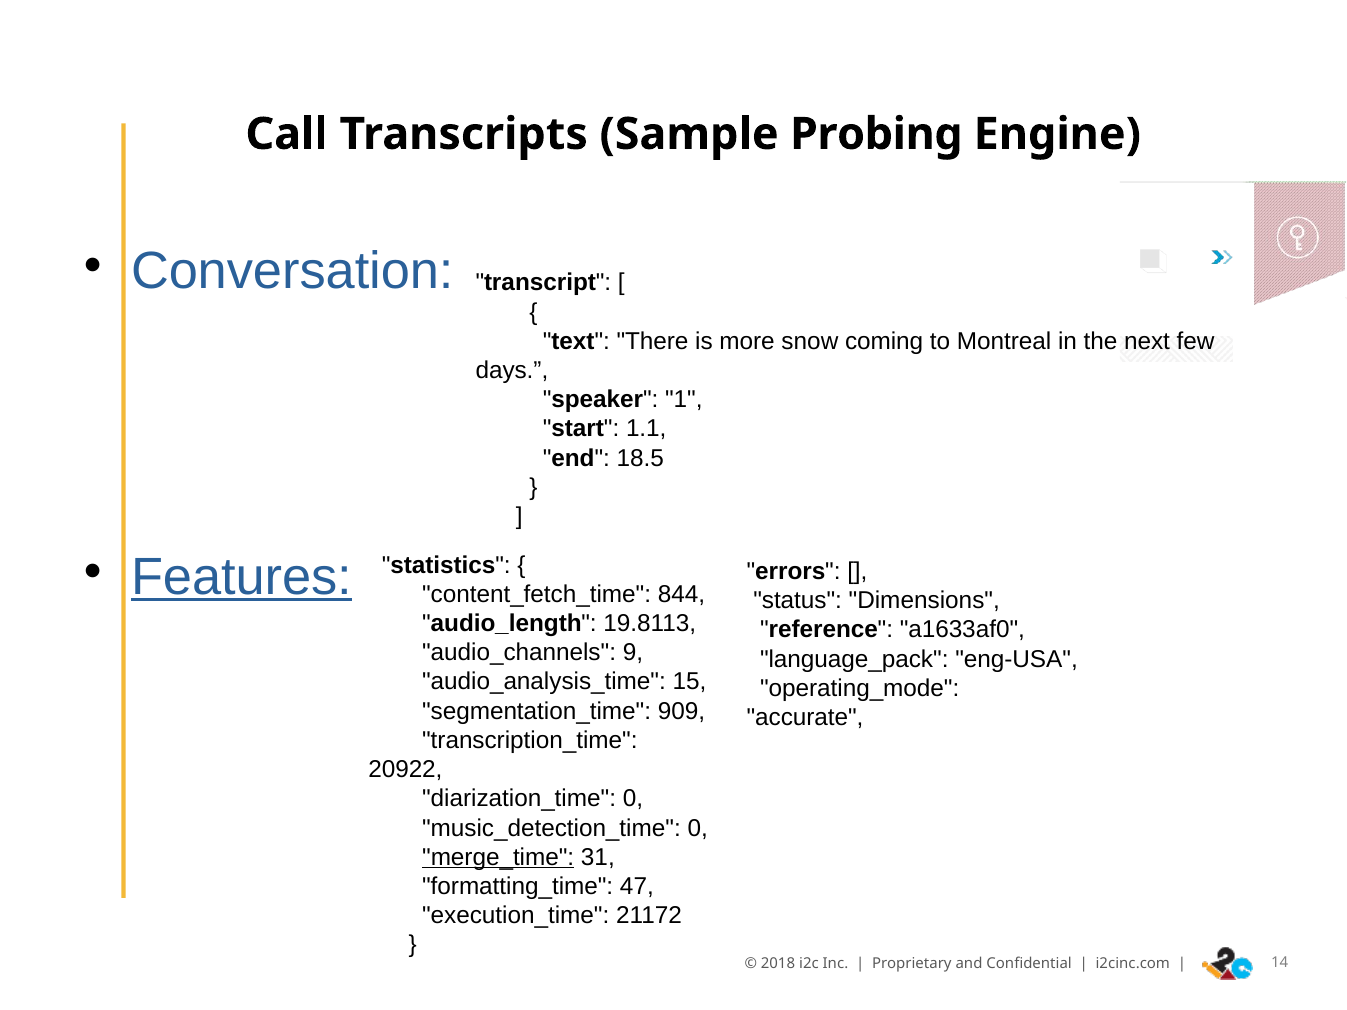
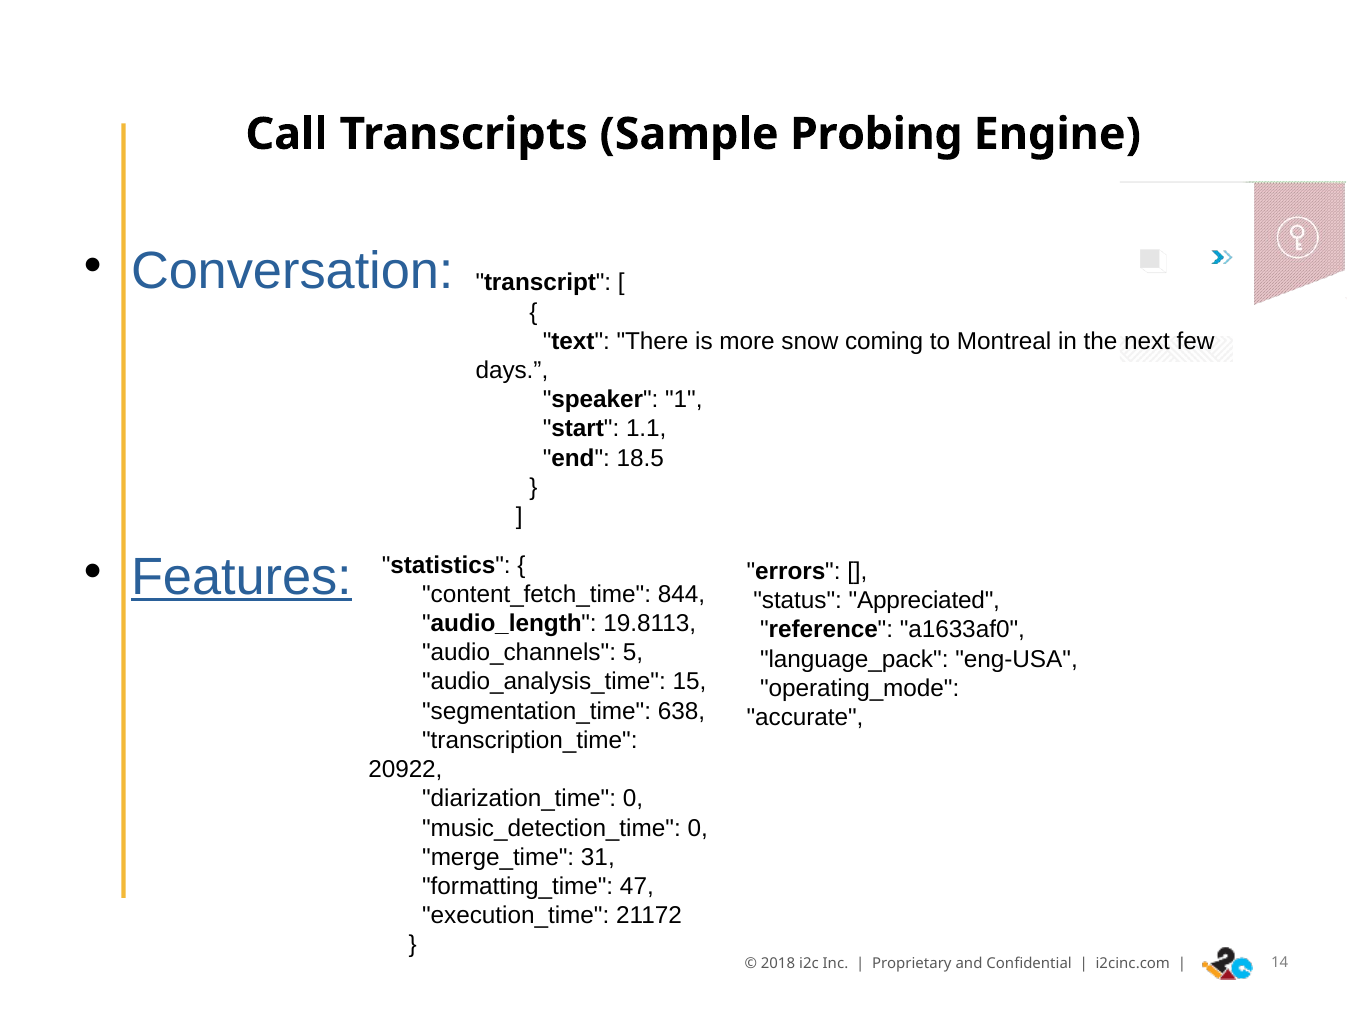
Dimensions: Dimensions -> Appreciated
9: 9 -> 5
909: 909 -> 638
merge_time underline: present -> none
